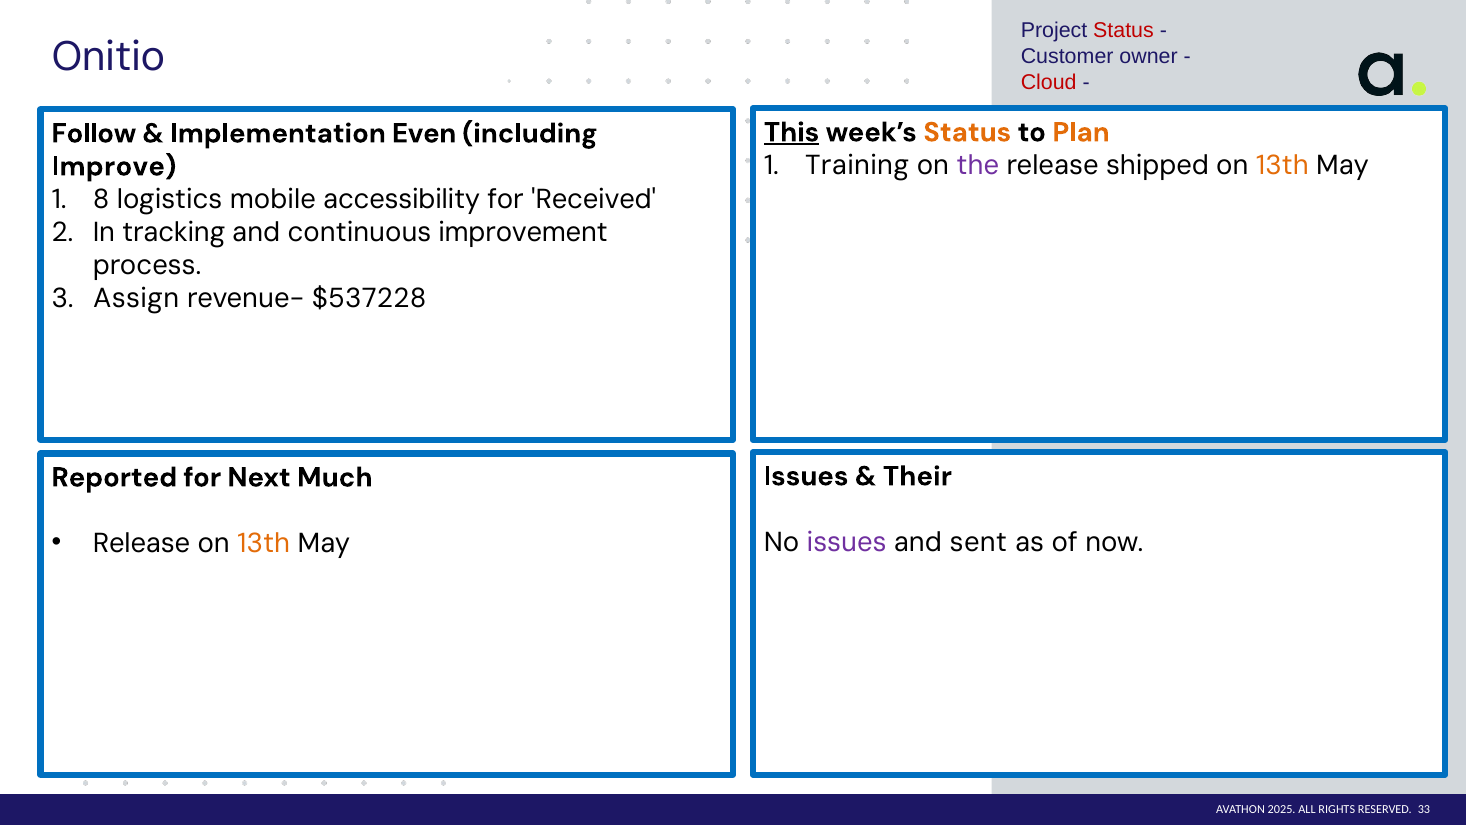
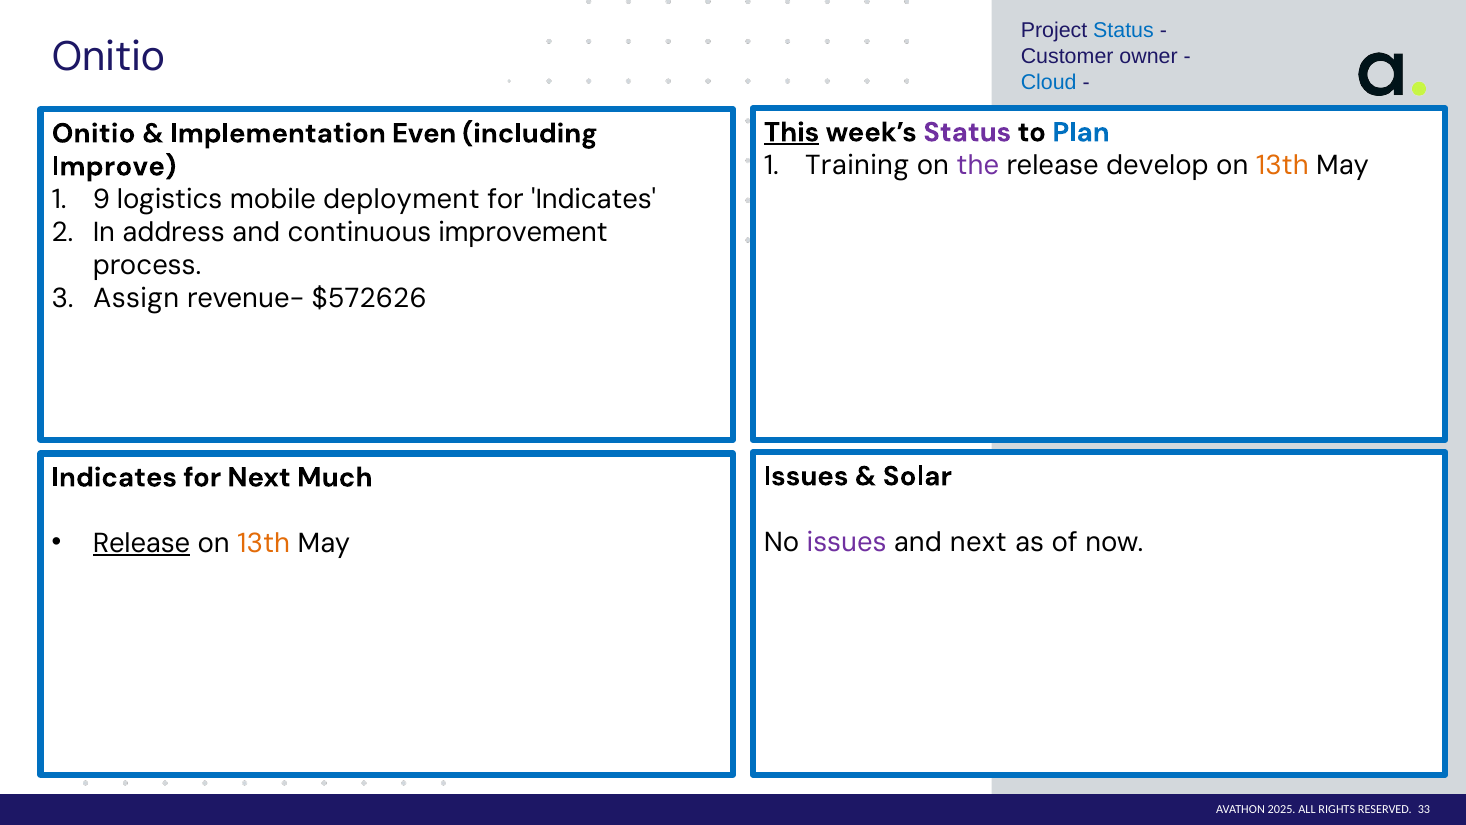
Status at (1123, 31) colour: red -> blue
Cloud colour: red -> blue
Status at (967, 132) colour: orange -> purple
Plan colour: orange -> blue
Follow at (94, 133): Follow -> Onitio
shipped: shipped -> develop
8: 8 -> 9
accessibility: accessibility -> deployment
for Received: Received -> Indicates
tracking: tracking -> address
$537228: $537228 -> $572626
Their: Their -> Solar
Reported at (114, 477): Reported -> Indicates
Release at (142, 543) underline: none -> present
and sent: sent -> next
